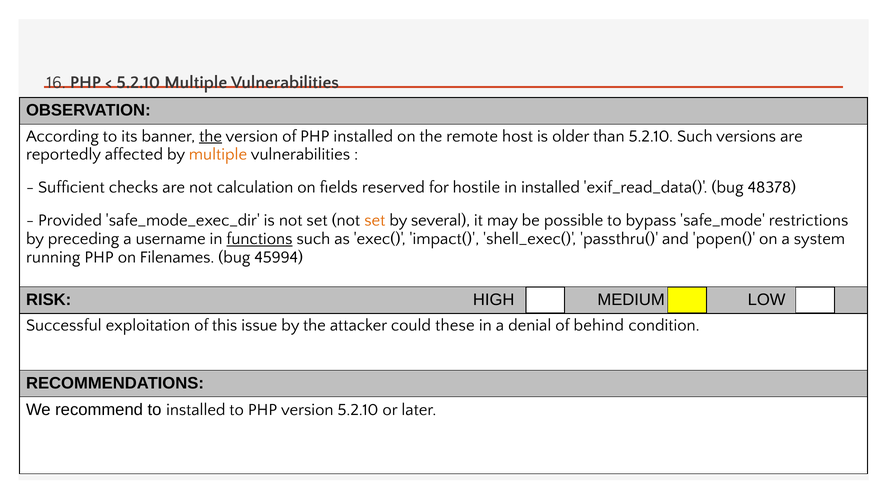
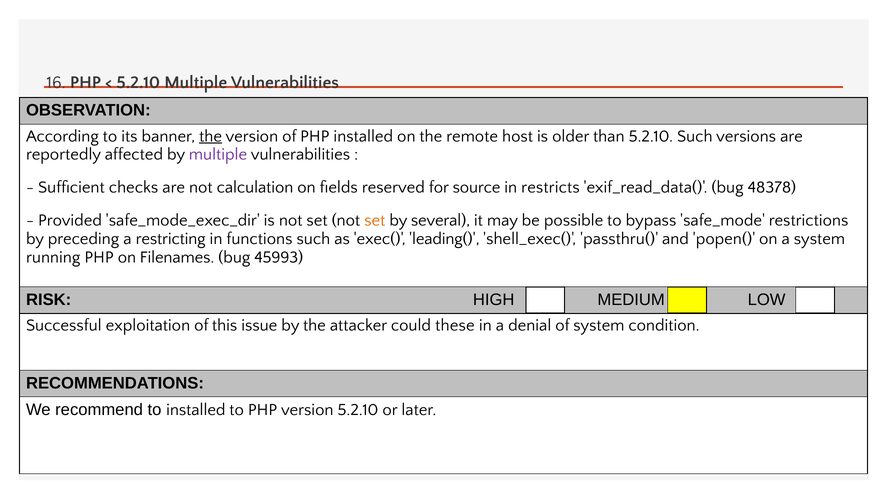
multiple at (218, 154) colour: orange -> purple
hostile: hostile -> source
in installed: installed -> restricts
username: username -> restricting
functions underline: present -> none
impact(: impact( -> leading(
45994: 45994 -> 45993
of behind: behind -> system
